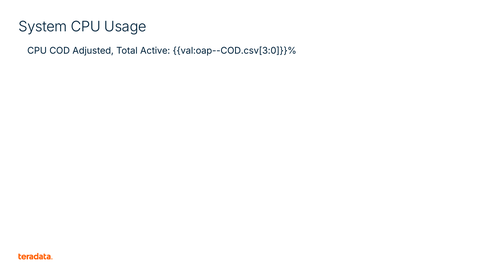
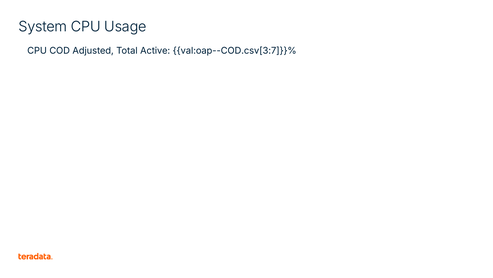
val:oap--COD.csv[3:0]}}%: val:oap--COD.csv[3:0]}}% -> val:oap--COD.csv[3:7]}}%
